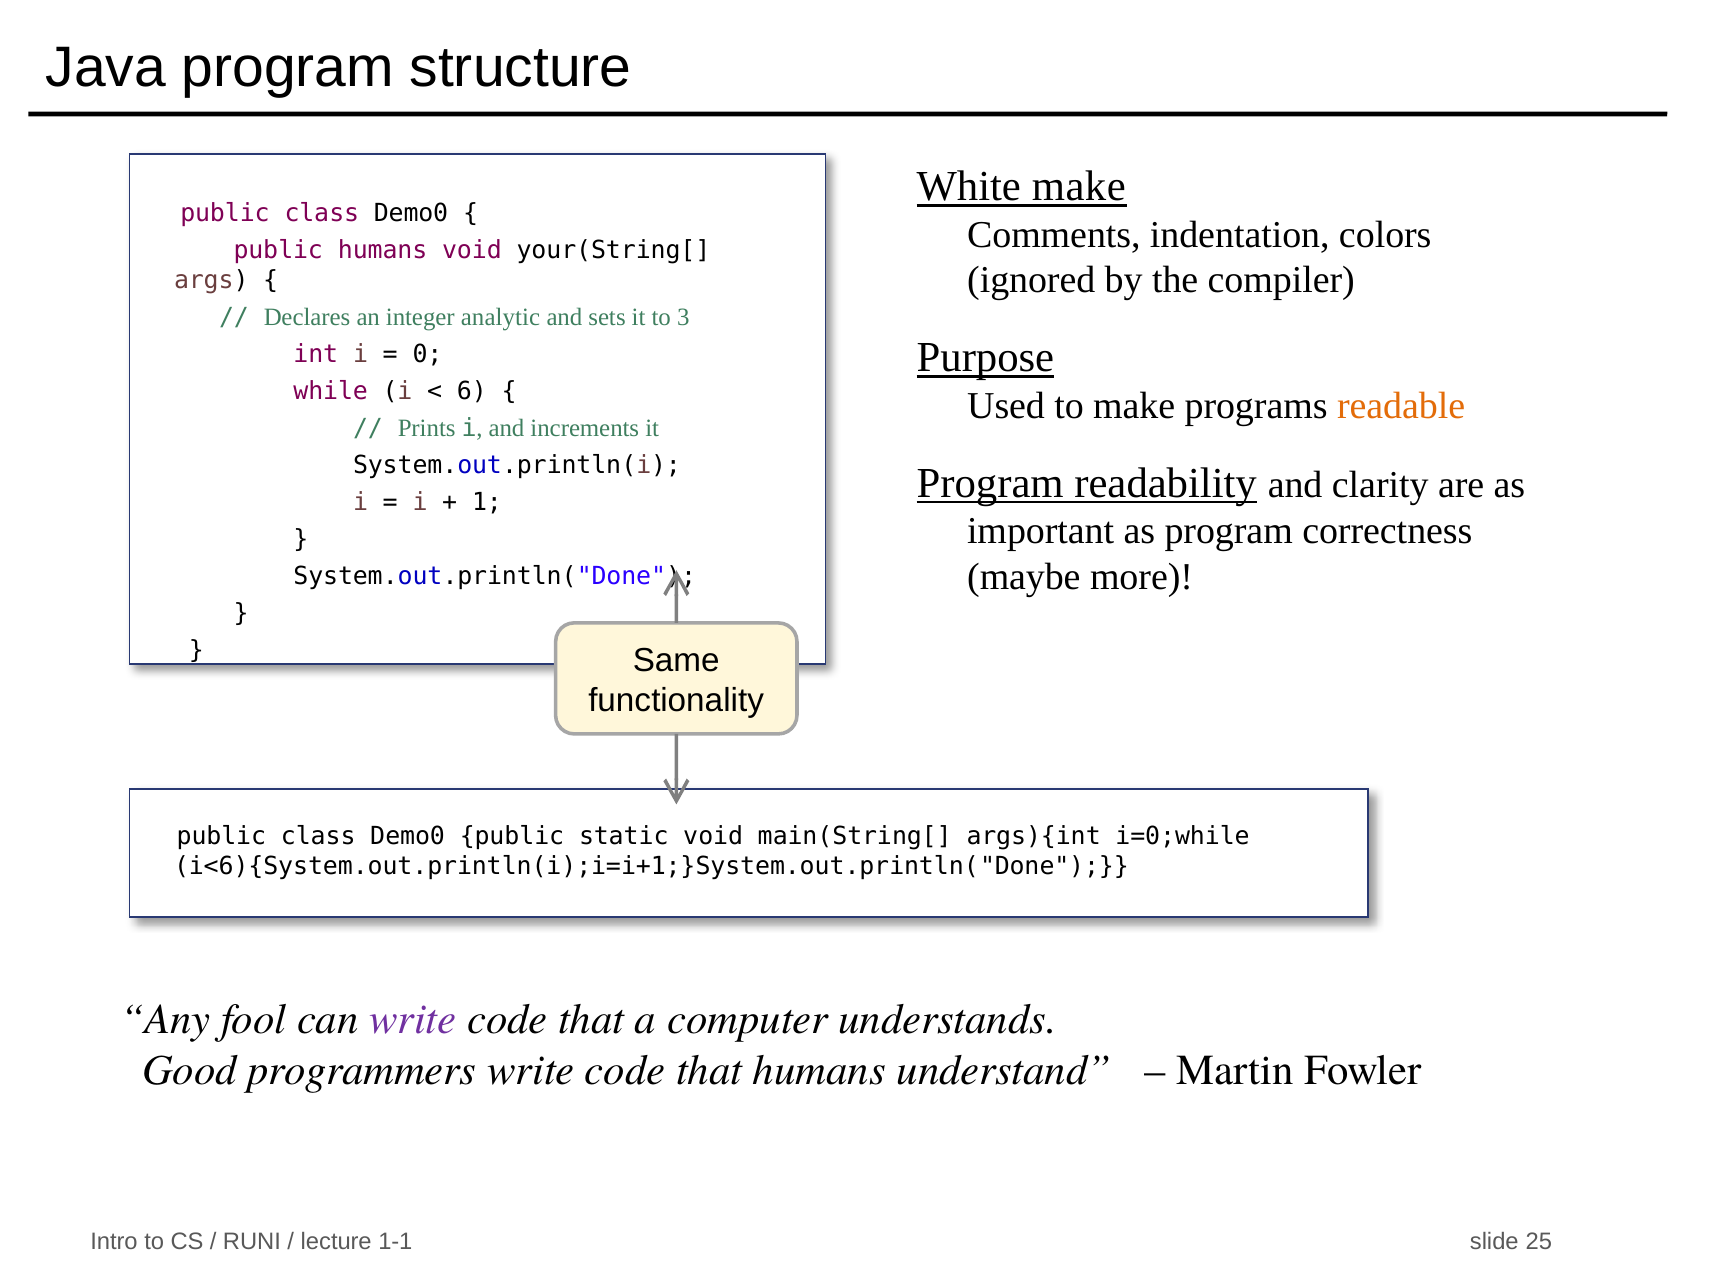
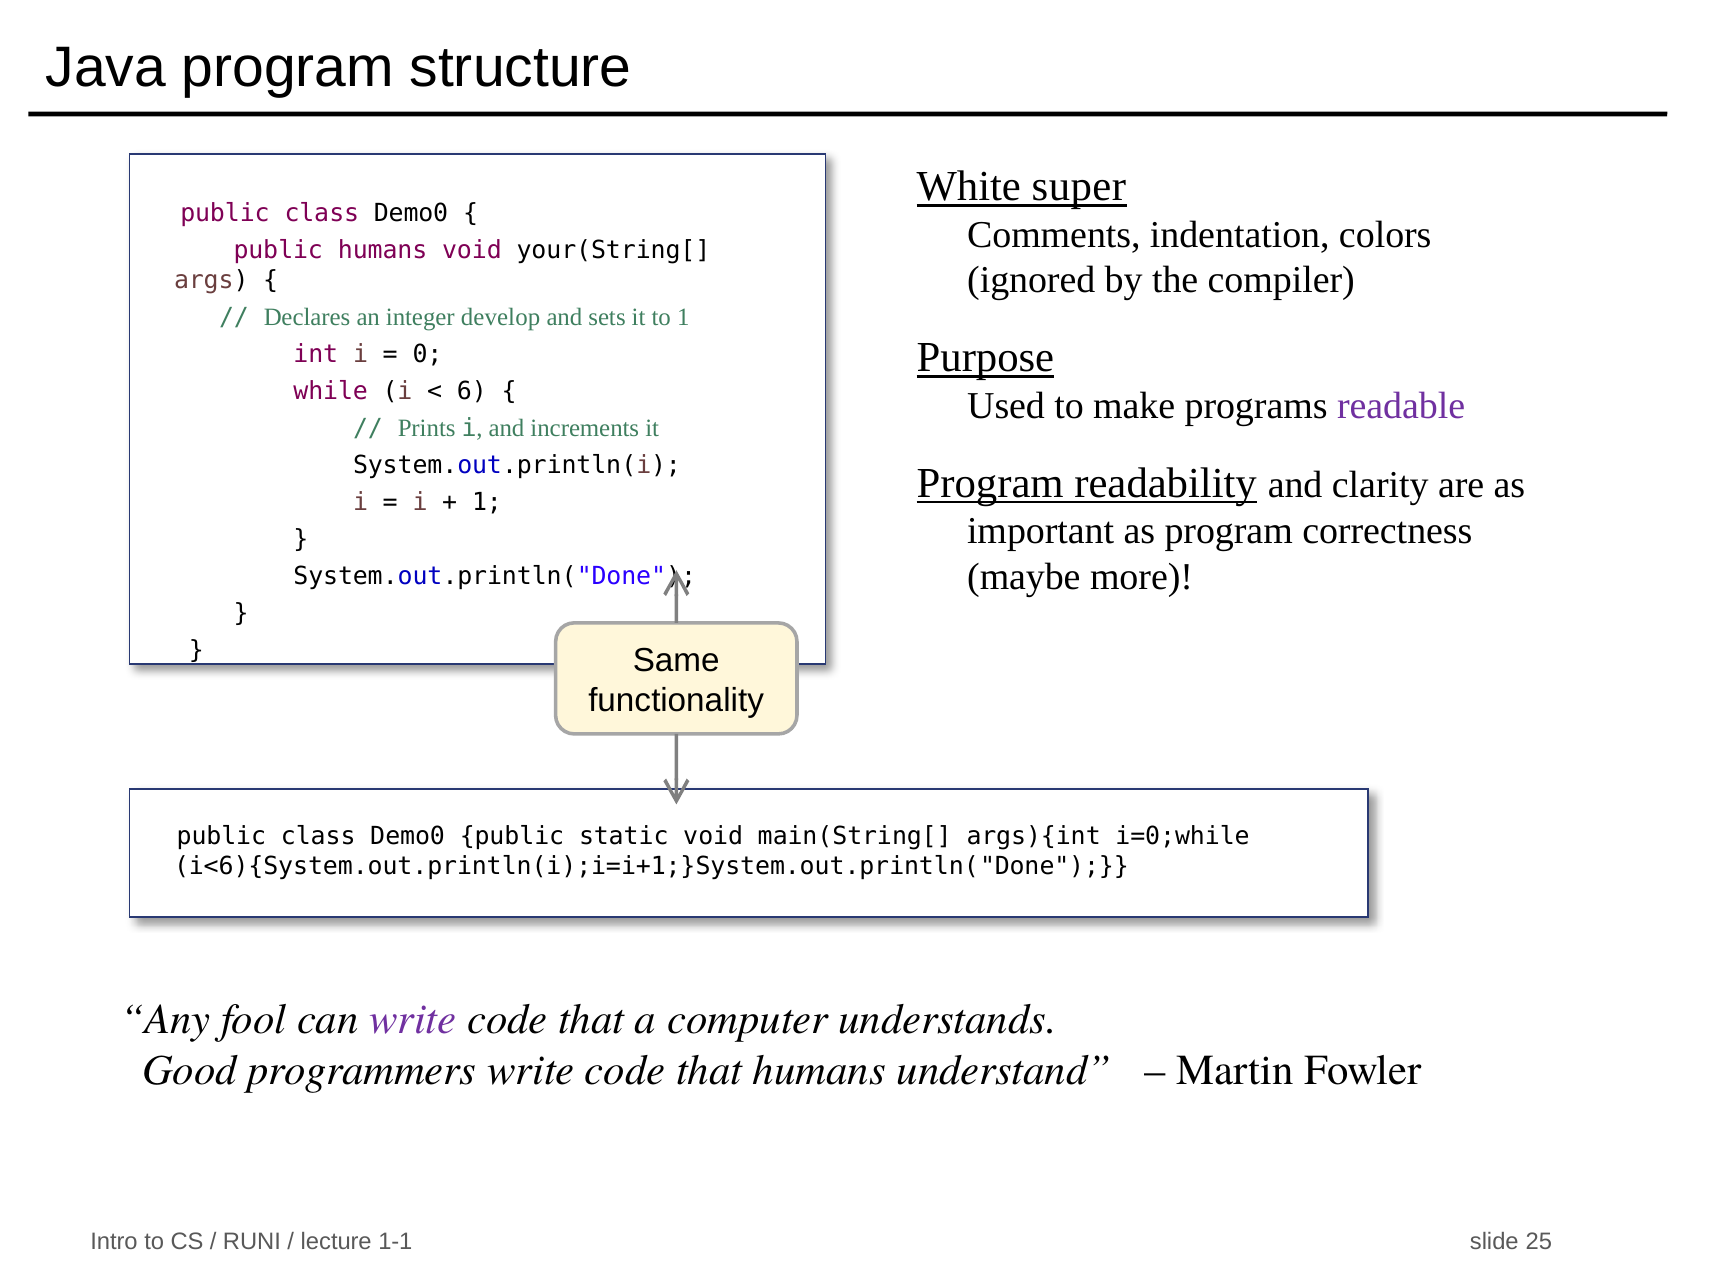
White make: make -> super
analytic: analytic -> develop
to 3: 3 -> 1
readable colour: orange -> purple
